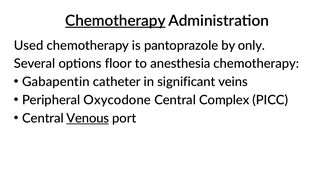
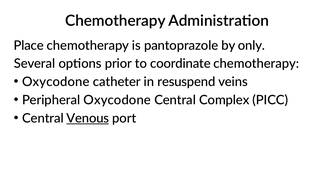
Chemotherapy at (115, 21) underline: present -> none
Used: Used -> Place
floor: floor -> prior
anesthesia: anesthesia -> coordinate
Gabapentin at (56, 82): Gabapentin -> Oxycodone
significant: significant -> resuspend
